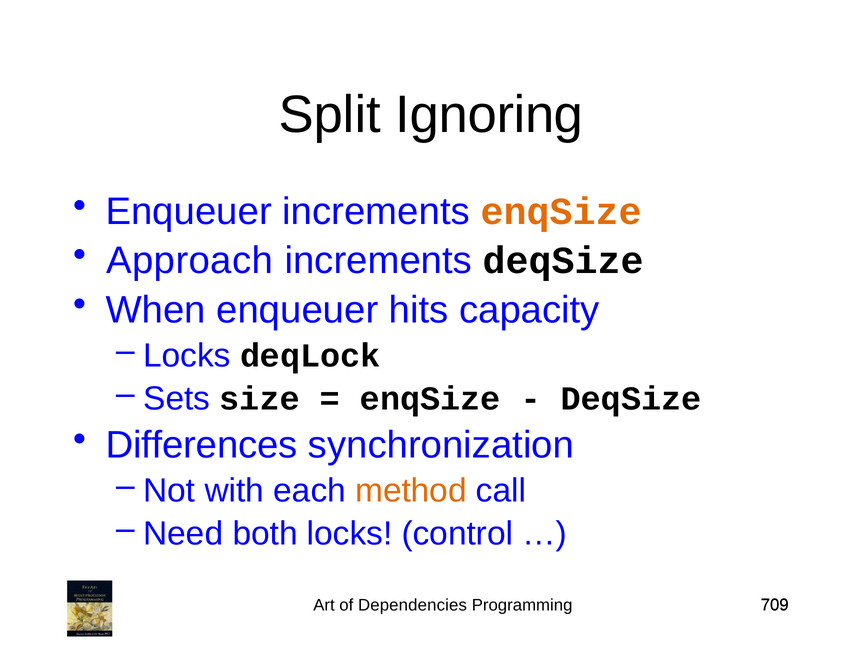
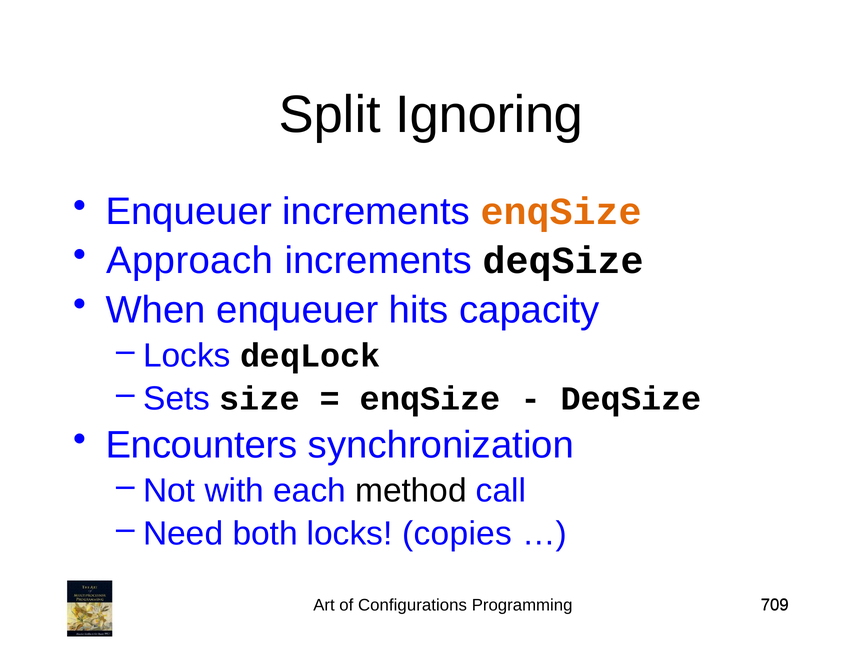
Differences: Differences -> Encounters
method colour: orange -> black
control: control -> copies
Dependencies: Dependencies -> Configurations
